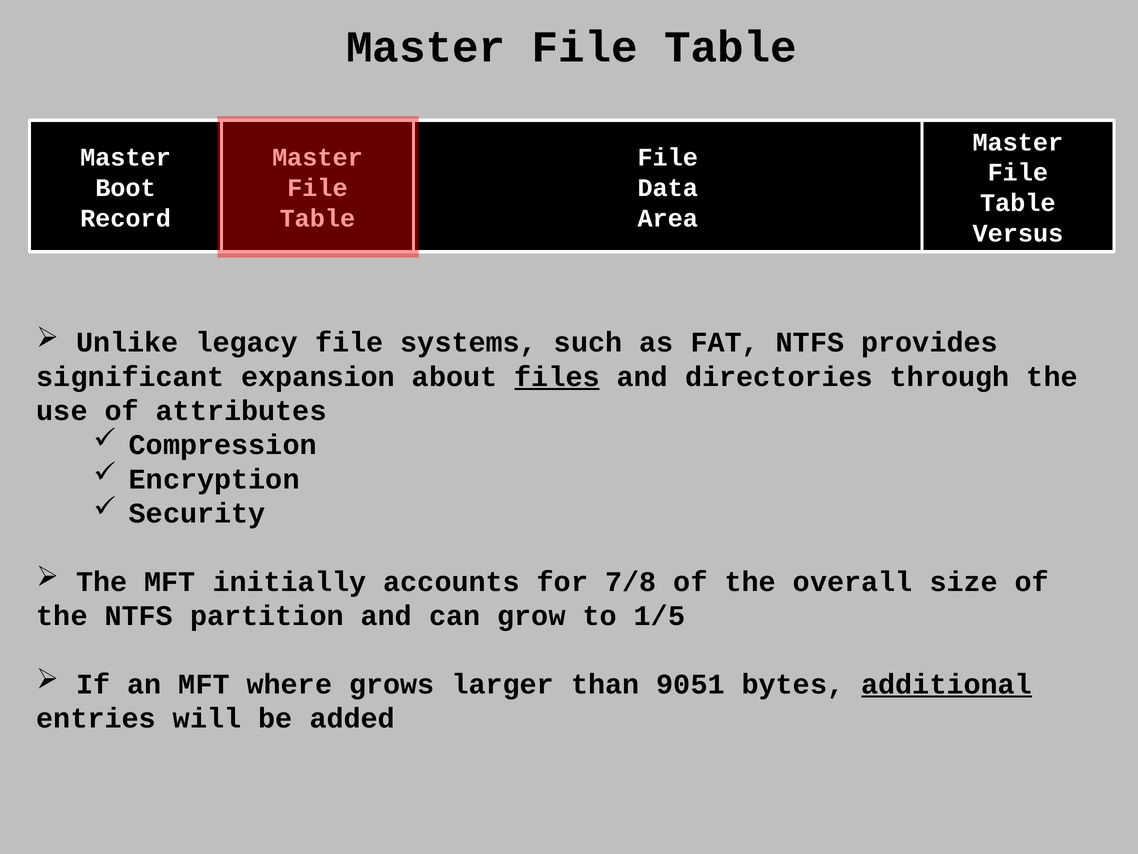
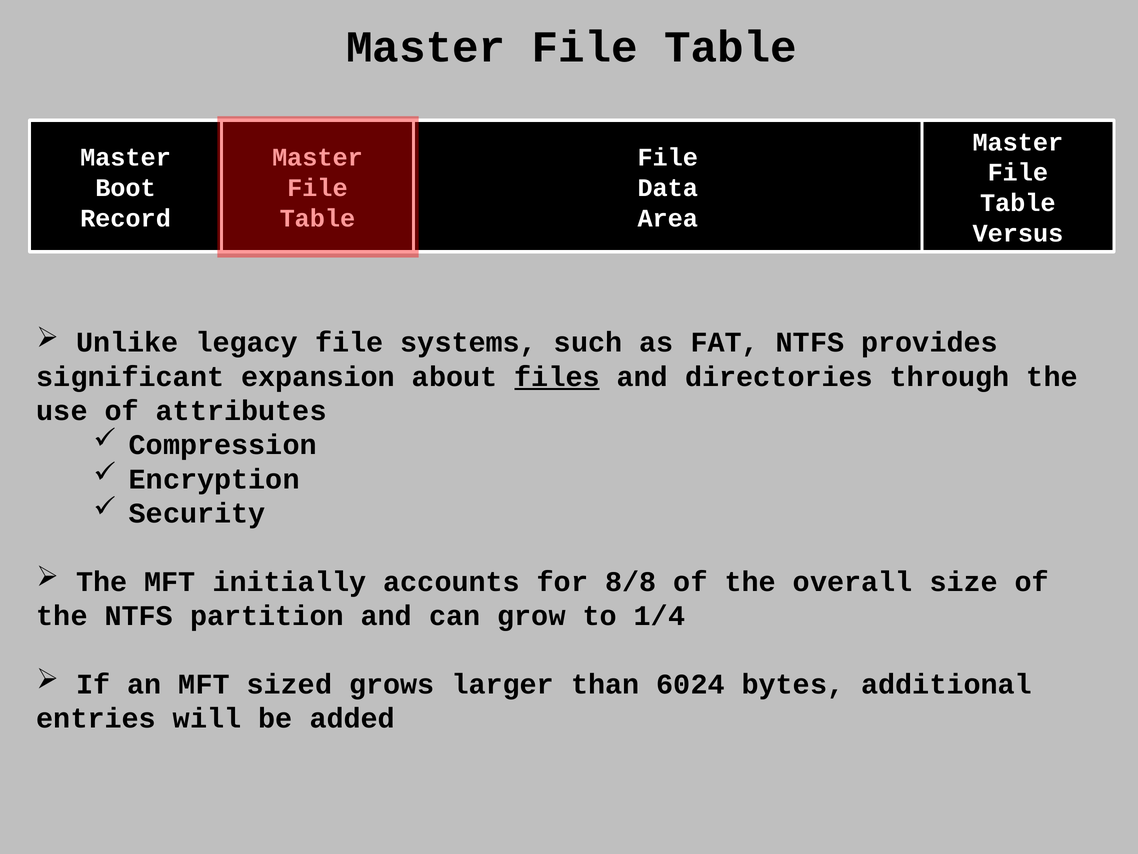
7/8: 7/8 -> 8/8
1/5: 1/5 -> 1/4
where: where -> sized
9051: 9051 -> 6024
additional underline: present -> none
